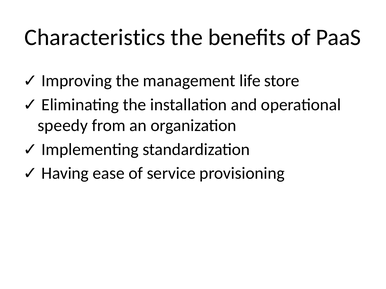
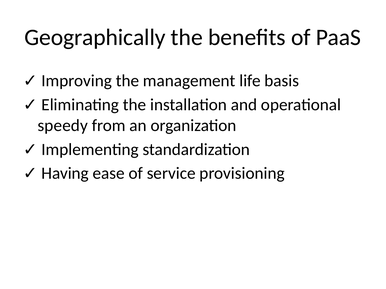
Characteristics: Characteristics -> Geographically
store: store -> basis
